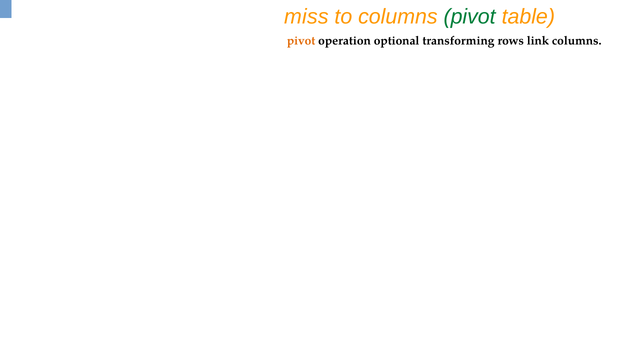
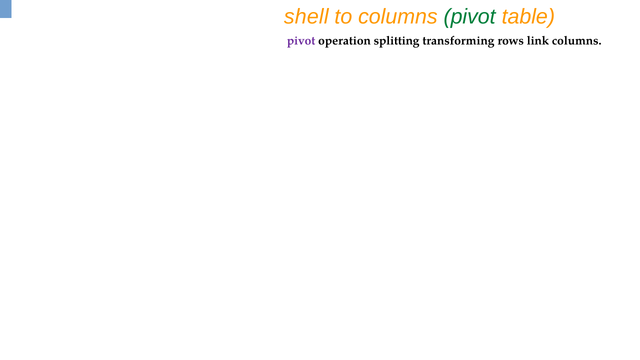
miss: miss -> shell
pivot at (301, 41) colour: orange -> purple
optional: optional -> splitting
